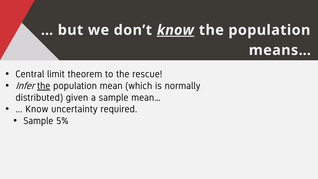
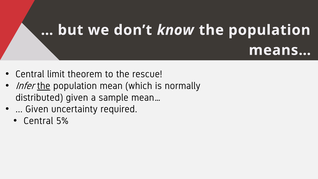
know at (175, 30) underline: present -> none
Know at (37, 109): Know -> Given
Sample at (38, 121): Sample -> Central
